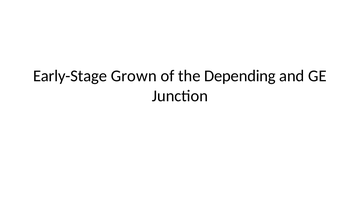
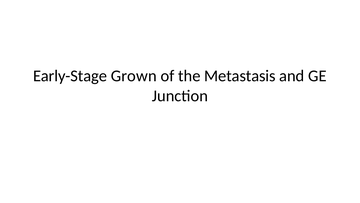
Depending: Depending -> Metastasis
